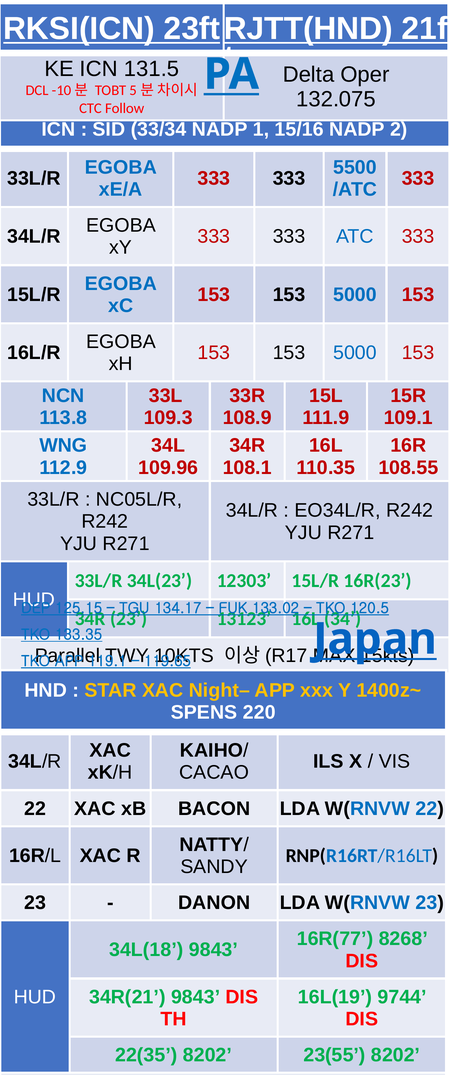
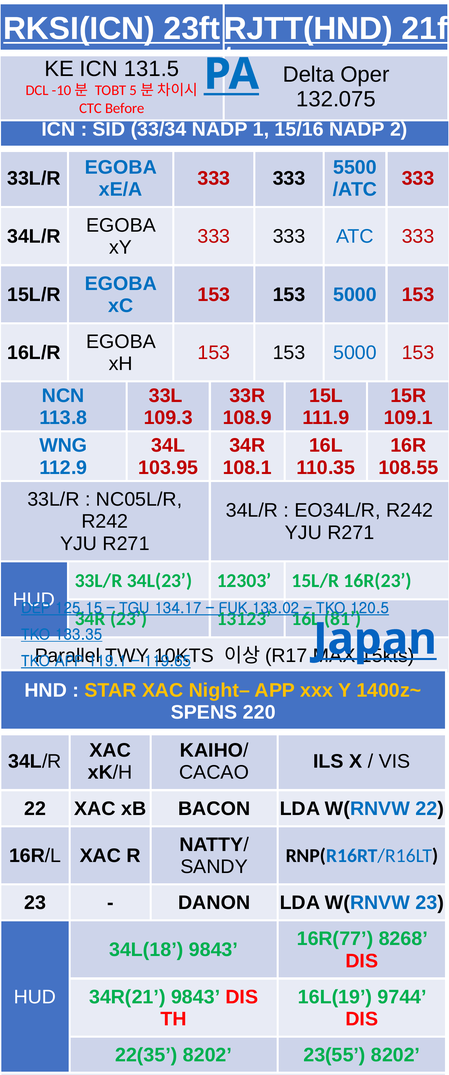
Follow: Follow -> Before
109.96: 109.96 -> 103.95
34: 34 -> 81
